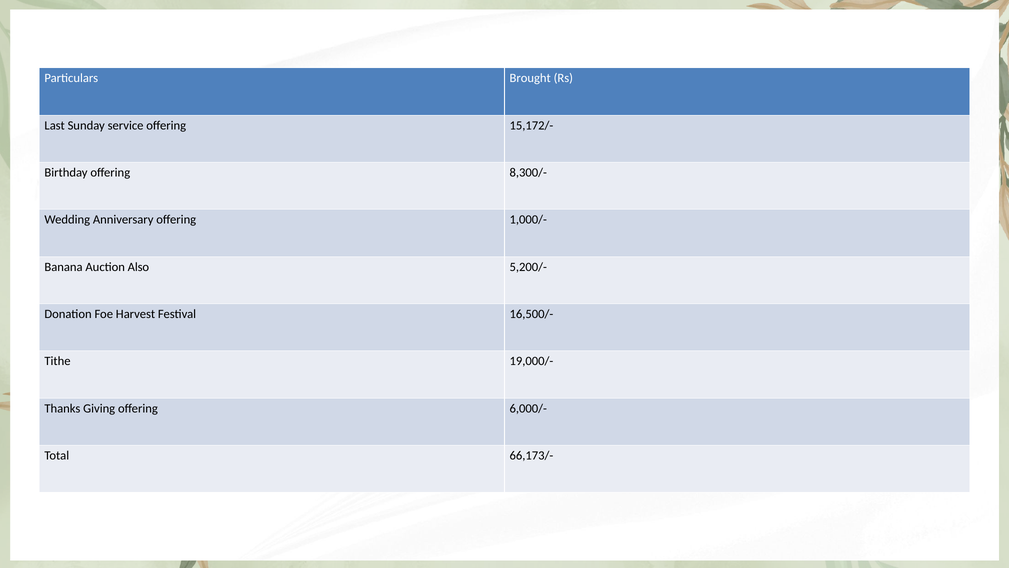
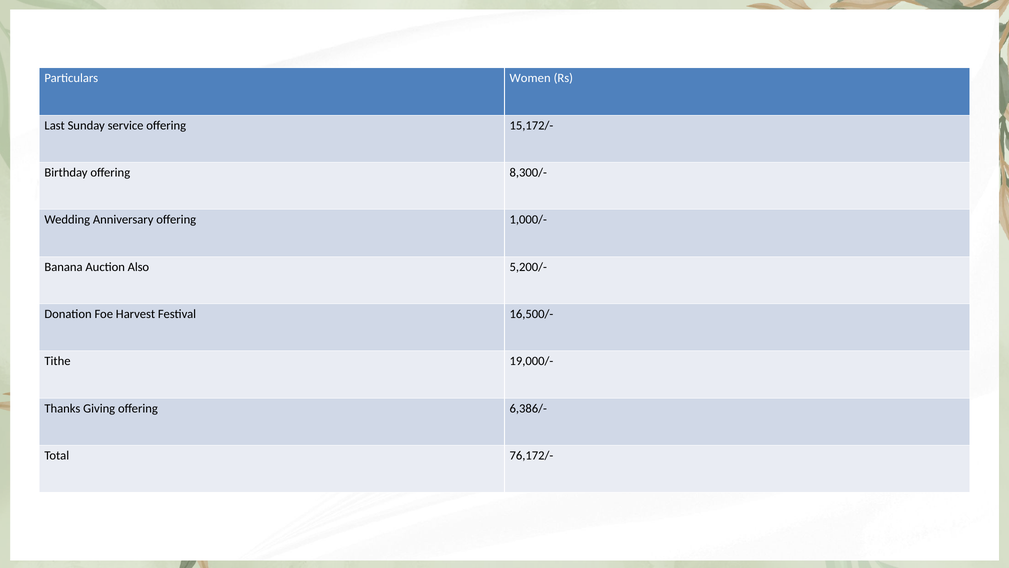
Brought: Brought -> Women
6,000/-: 6,000/- -> 6,386/-
66,173/-: 66,173/- -> 76,172/-
